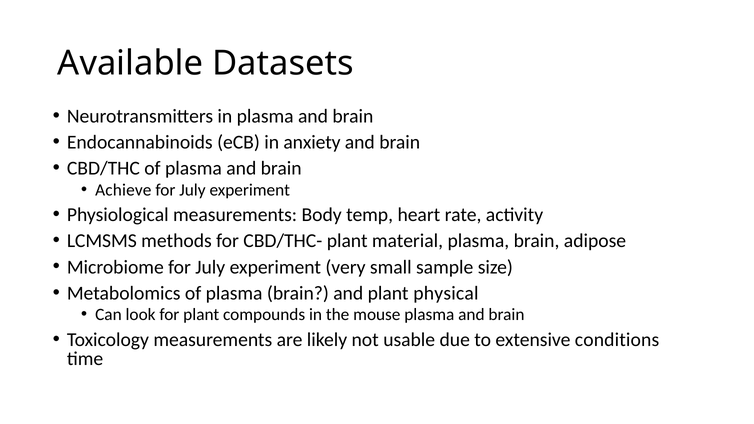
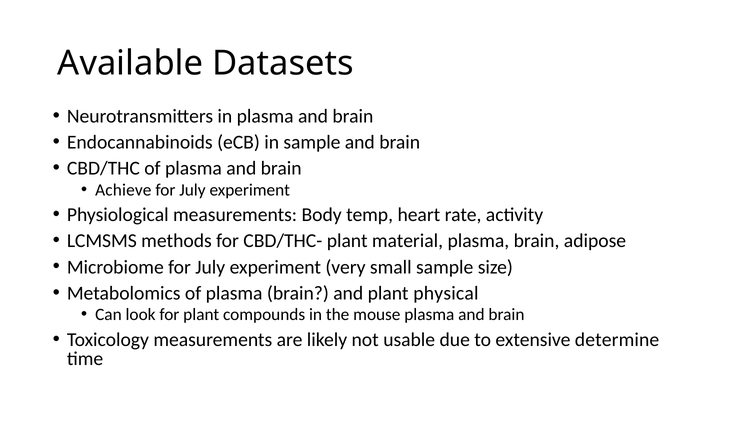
in anxiety: anxiety -> sample
conditions: conditions -> determine
